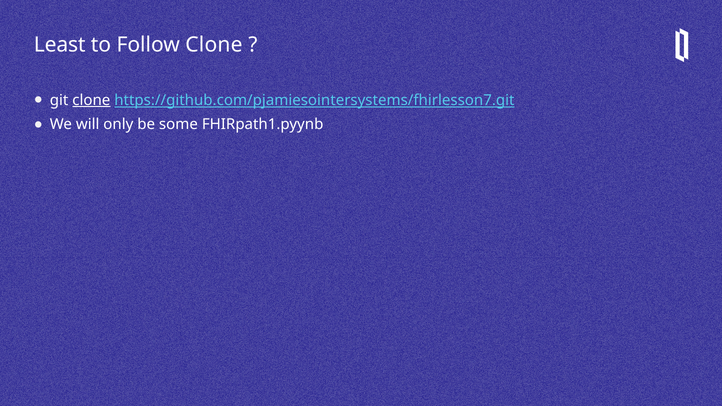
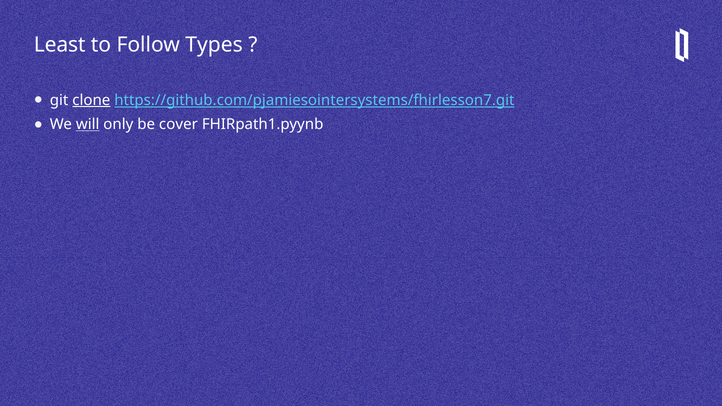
Follow Clone: Clone -> Types
will underline: none -> present
some: some -> cover
